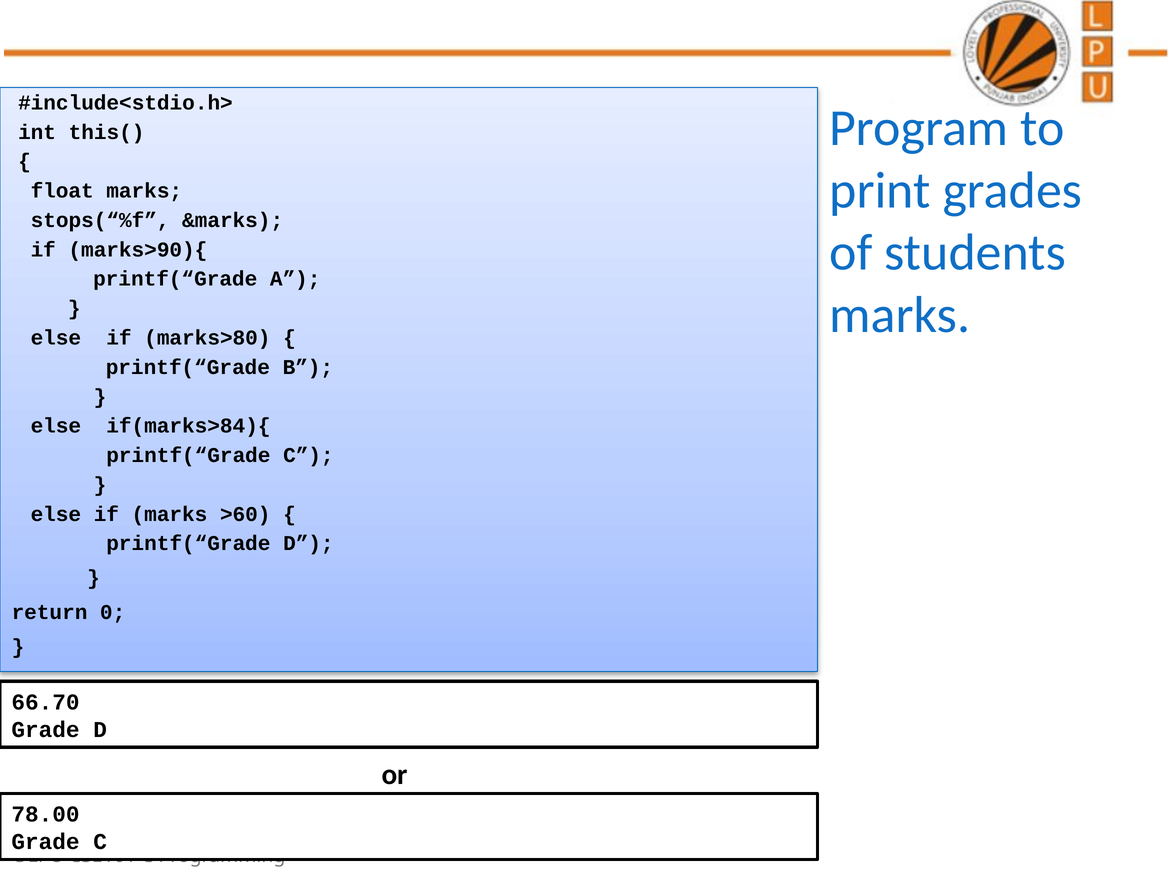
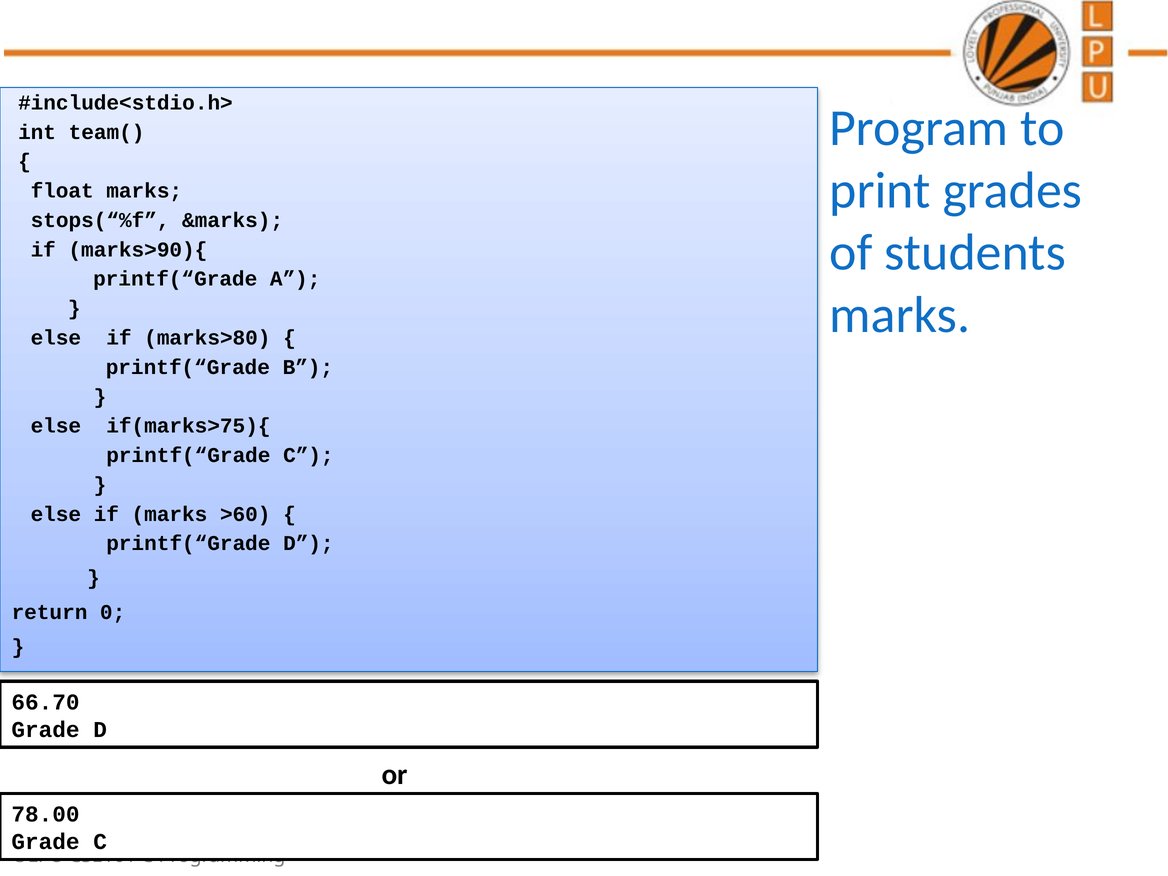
this(: this( -> team(
if(marks>84){: if(marks>84){ -> if(marks>75){
